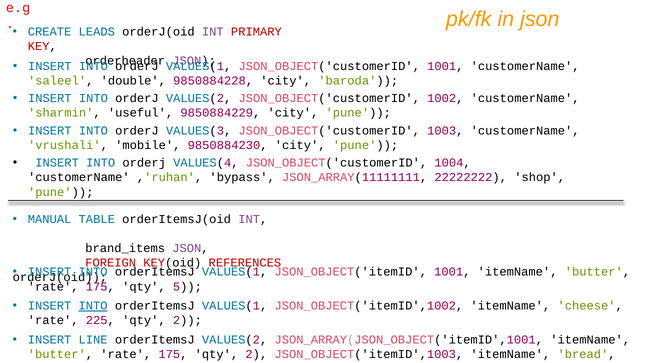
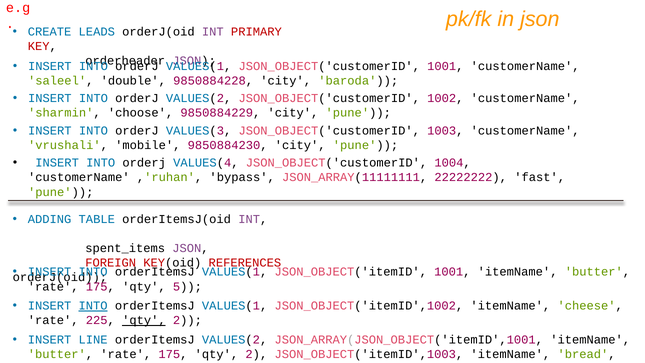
useful: useful -> choose
shop: shop -> fast
MANUAL: MANUAL -> ADDING
brand_items: brand_items -> spent_items
qty at (144, 320) underline: none -> present
